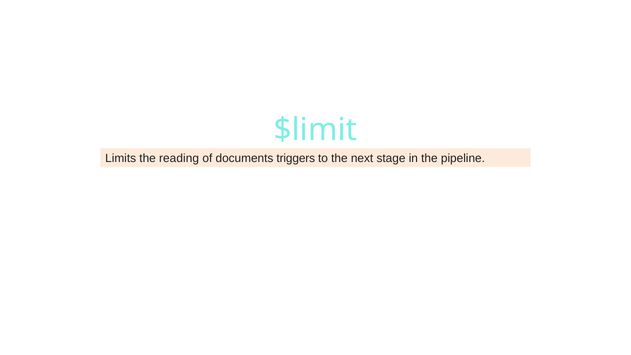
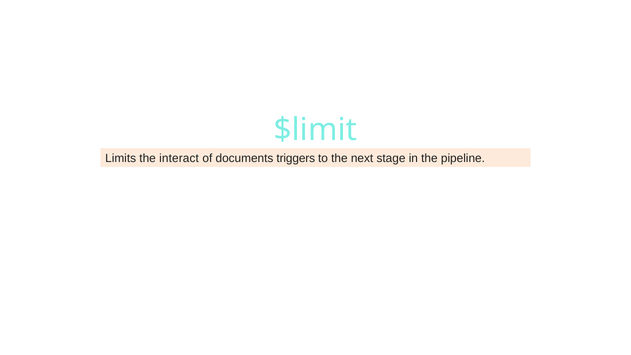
reading: reading -> interact
